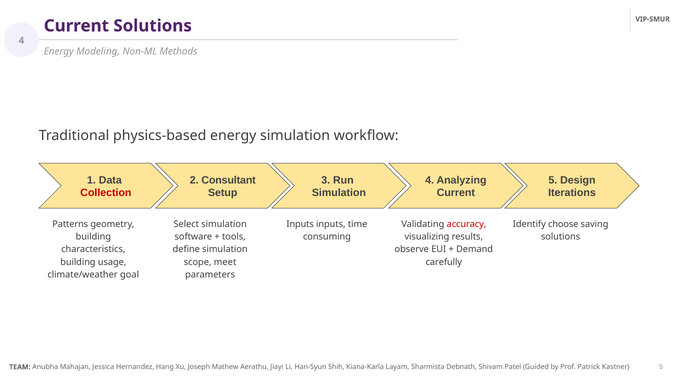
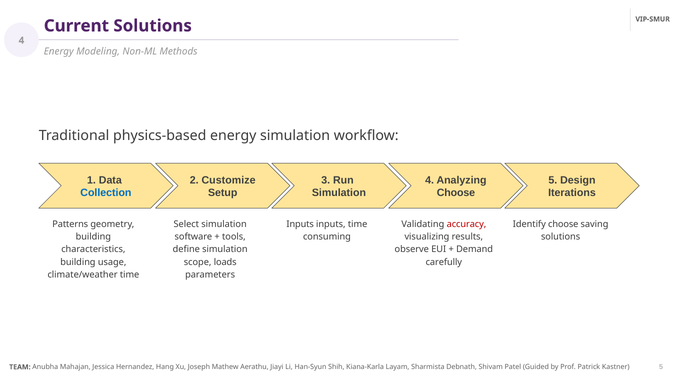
Consultant: Consultant -> Customize
Collection colour: red -> blue
Current at (456, 193): Current -> Choose
meet: meet -> loads
climate/weather goal: goal -> time
